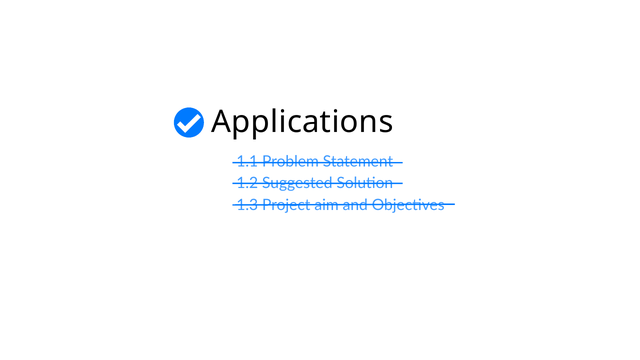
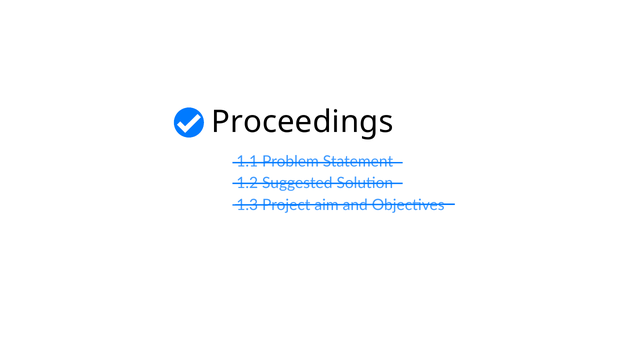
Applications: Applications -> Proceedings
